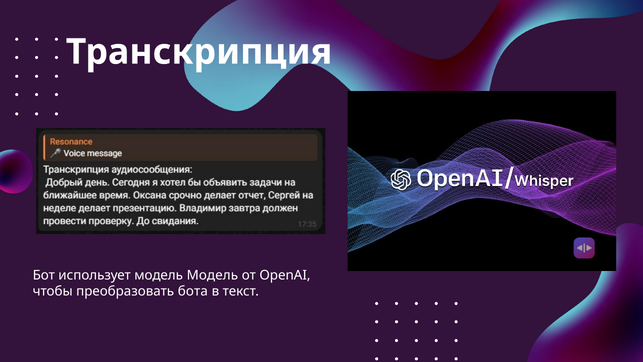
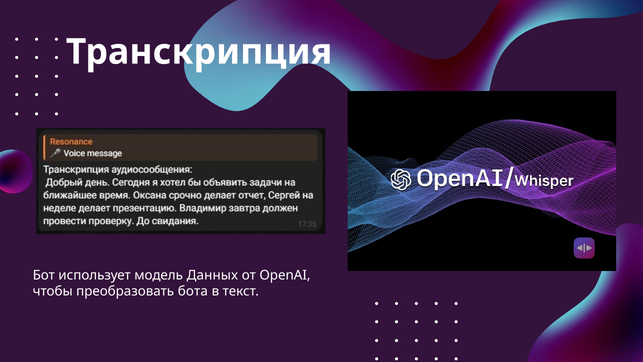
модель Модель: Модель -> Данных
